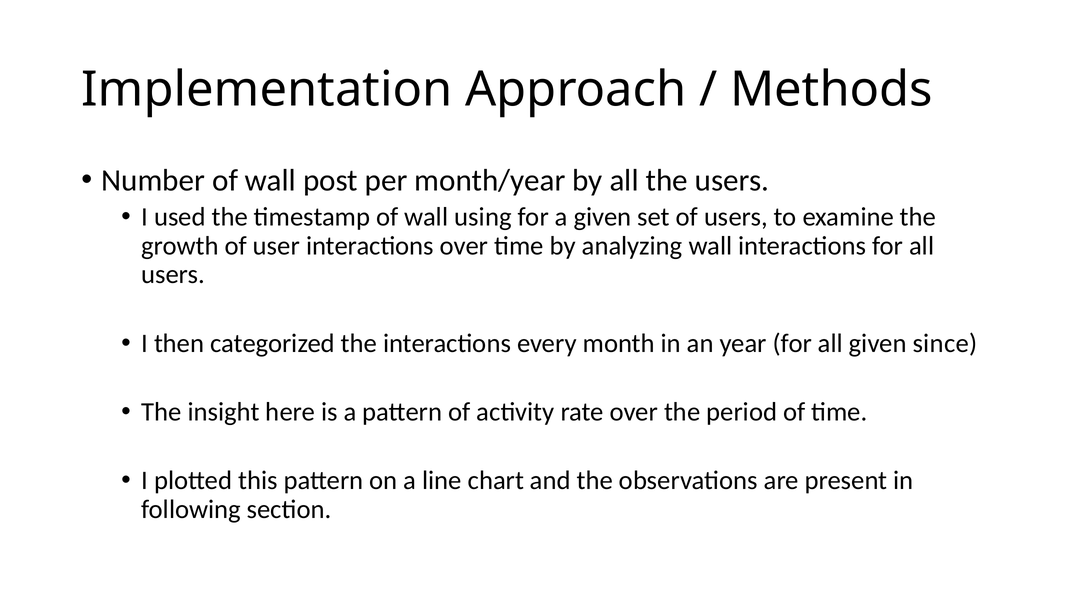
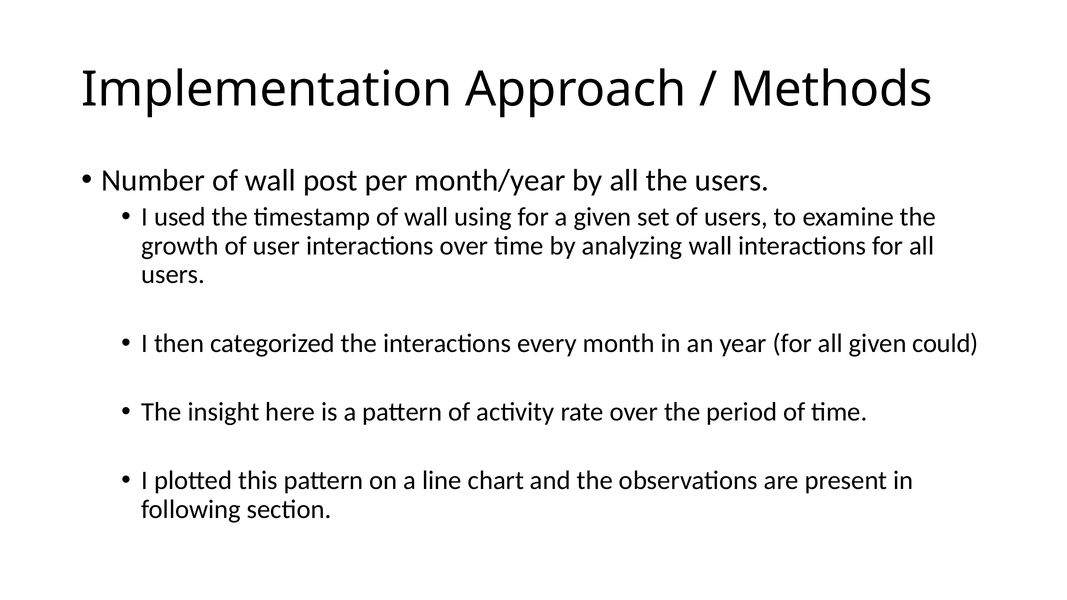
since: since -> could
